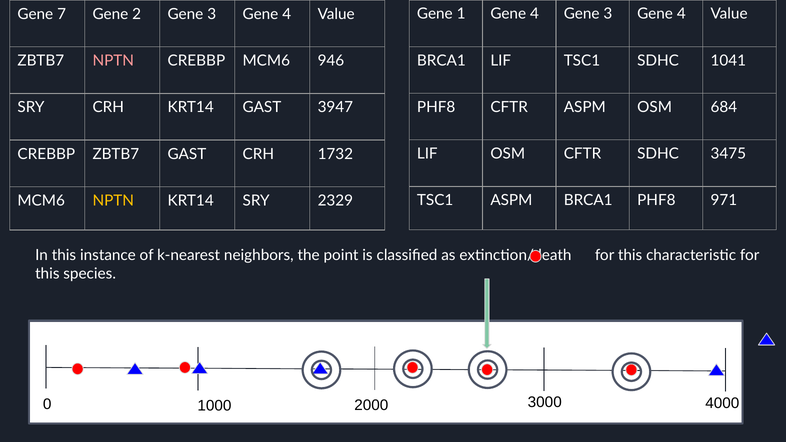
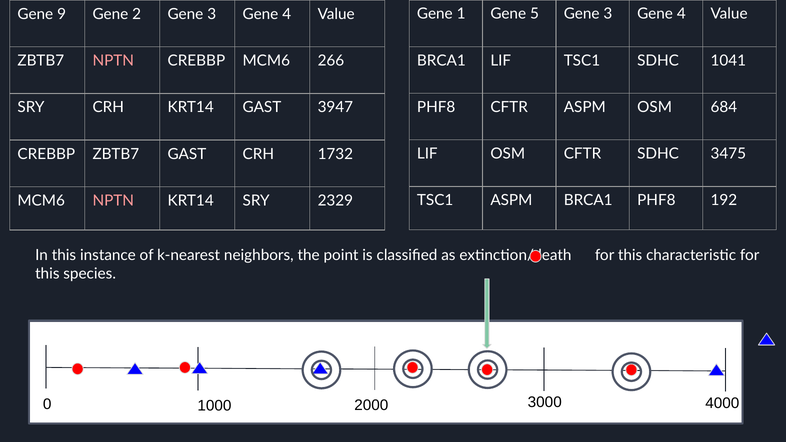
1 Gene 4: 4 -> 5
7: 7 -> 9
946: 946 -> 266
971: 971 -> 192
NPTN at (113, 201) colour: yellow -> pink
